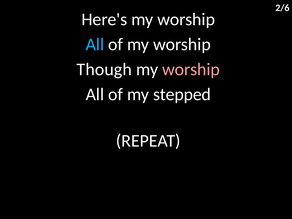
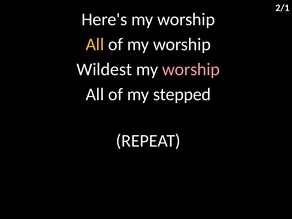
2/6: 2/6 -> 2/1
All at (95, 44) colour: light blue -> yellow
Though: Though -> Wildest
